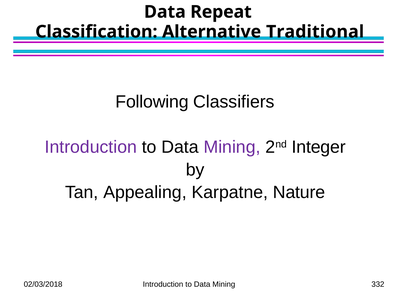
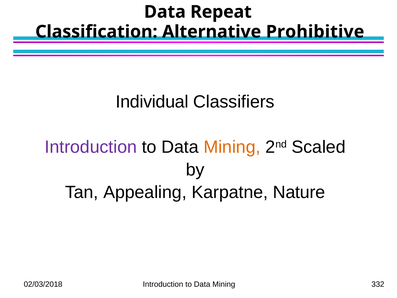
Traditional: Traditional -> Prohibitive
Following: Following -> Individual
Mining at (232, 147) colour: purple -> orange
Integer: Integer -> Scaled
